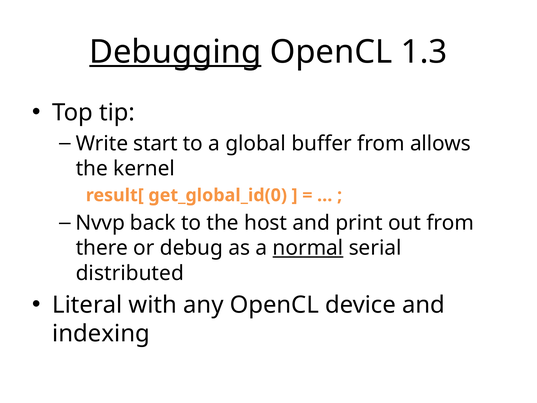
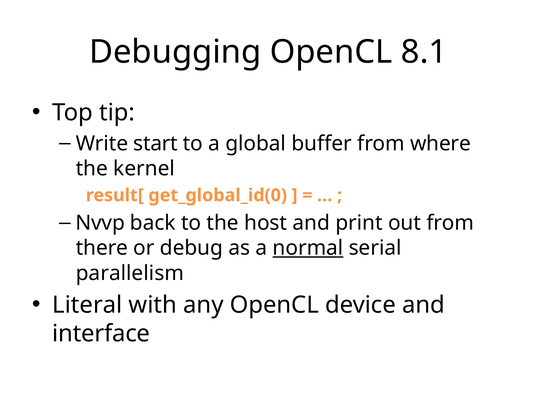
Debugging underline: present -> none
1.3: 1.3 -> 8.1
allows: allows -> where
distributed: distributed -> parallelism
indexing: indexing -> interface
